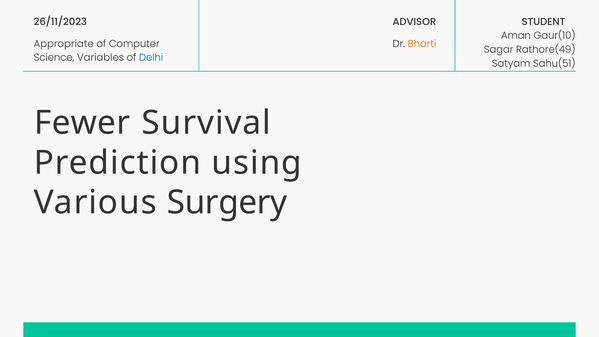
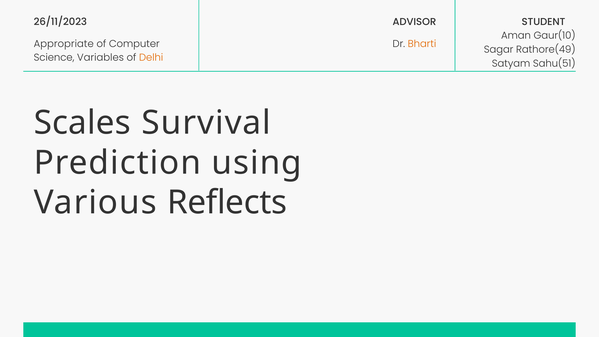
Delhi colour: blue -> orange
Fewer: Fewer -> Scales
Surgery: Surgery -> Reflects
